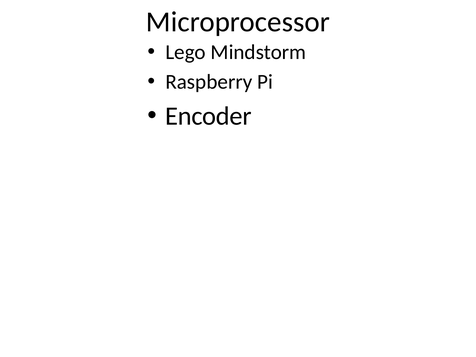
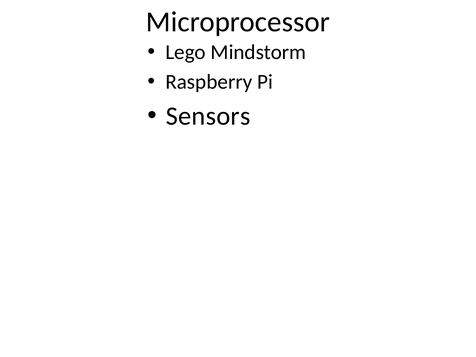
Encoder: Encoder -> Sensors
